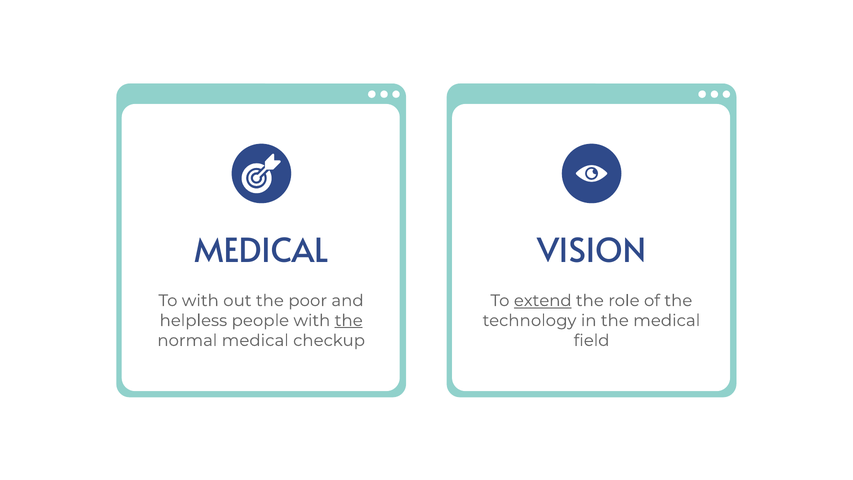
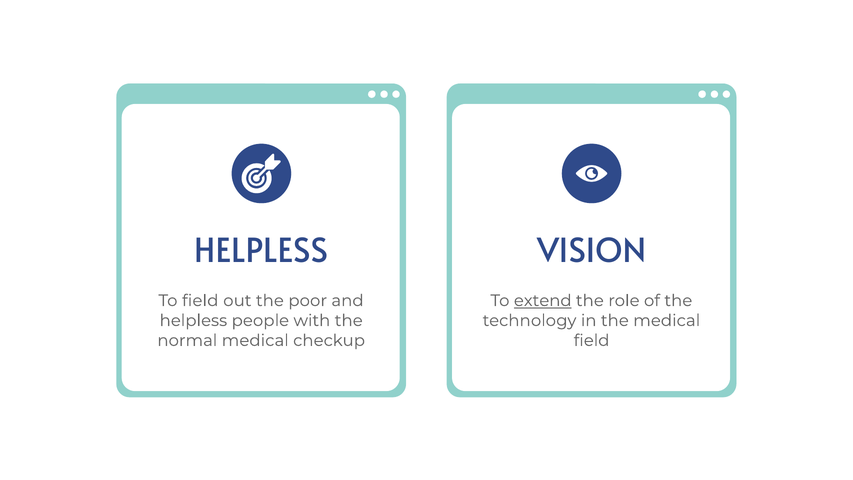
MEDICAL at (261, 251): MEDICAL -> HELPLESS
To with: with -> field
the at (349, 320) underline: present -> none
